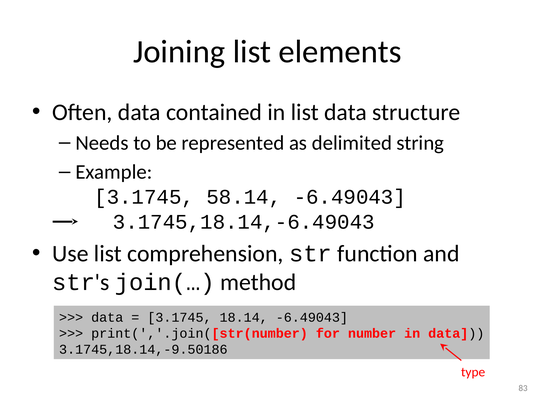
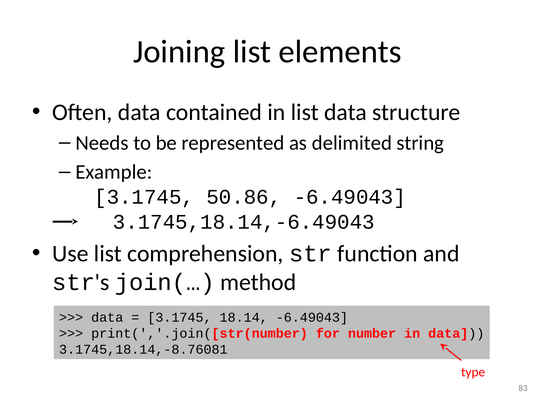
58.14: 58.14 -> 50.86
3.1745,18.14,-9.50186: 3.1745,18.14,-9.50186 -> 3.1745,18.14,-8.76081
